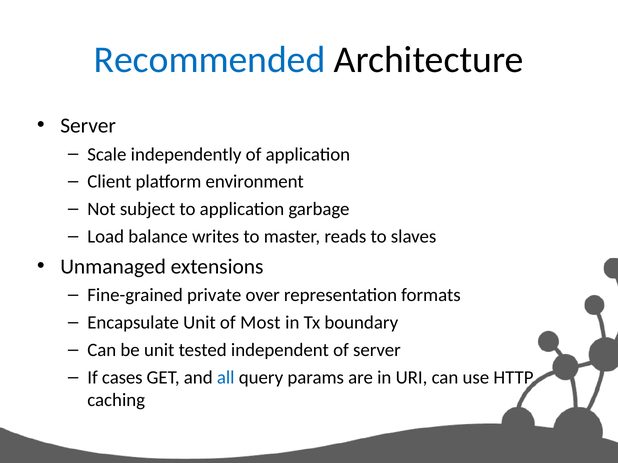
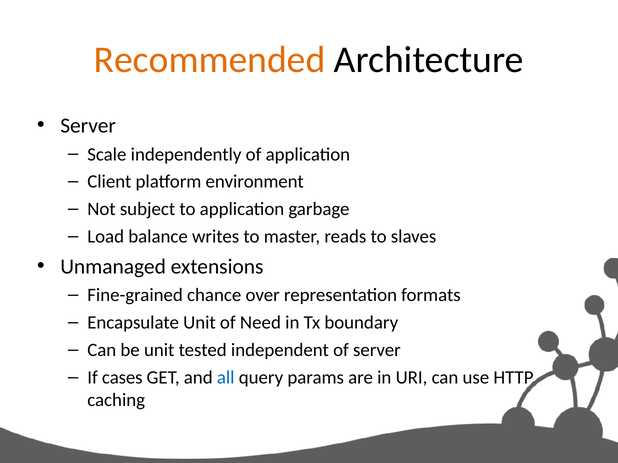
Recommended colour: blue -> orange
private: private -> chance
Most: Most -> Need
